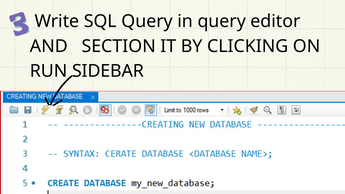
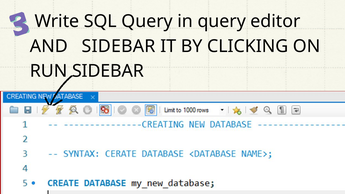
AND SECTION: SECTION -> SIDEBAR
